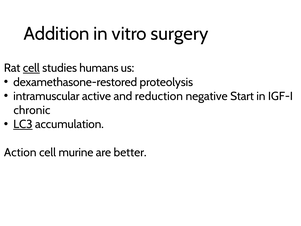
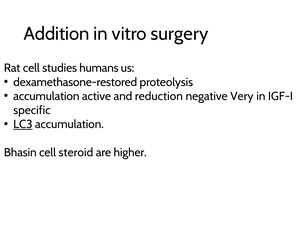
cell at (31, 68) underline: present -> none
intramuscular at (46, 96): intramuscular -> accumulation
Start: Start -> Very
chronic: chronic -> specific
Action: Action -> Bhasin
murine: murine -> steroid
better: better -> higher
